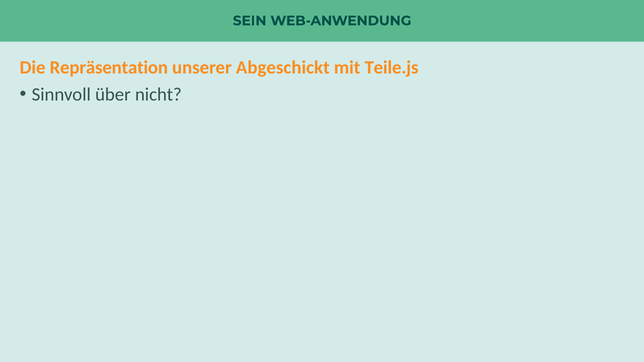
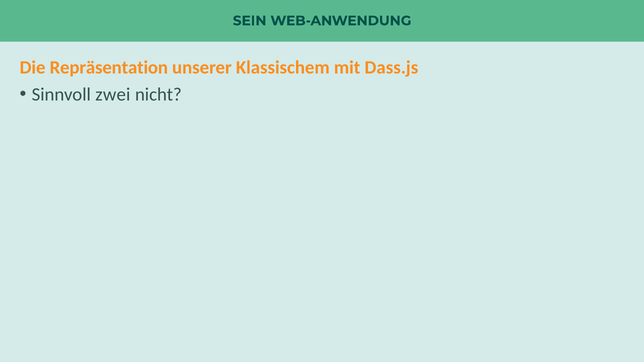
Abgeschickt: Abgeschickt -> Klassischem
Teile.js: Teile.js -> Dass.js
über: über -> zwei
